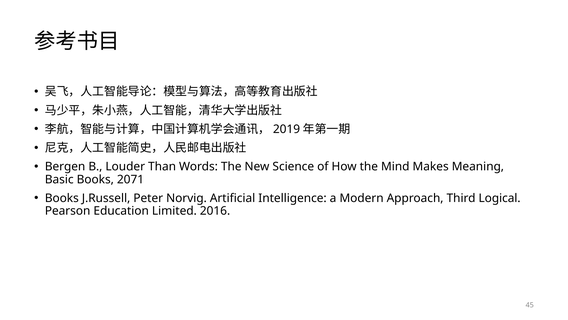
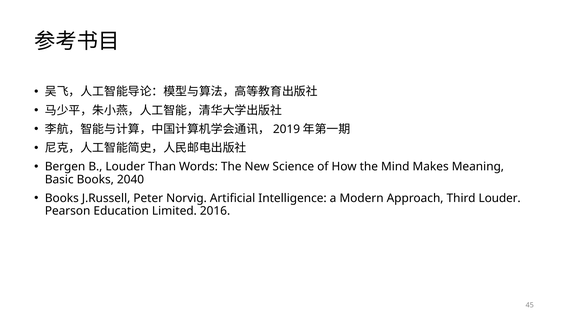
2071: 2071 -> 2040
Third Logical: Logical -> Louder
